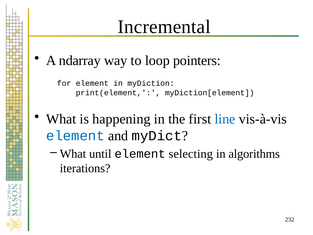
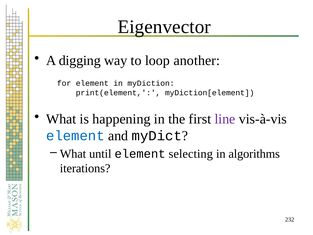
Incremental: Incremental -> Eigenvector
ndarray: ndarray -> digging
pointers: pointers -> another
line colour: blue -> purple
